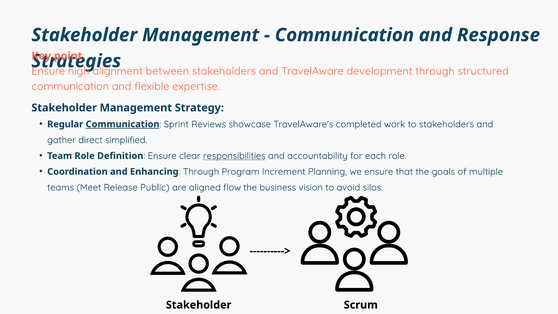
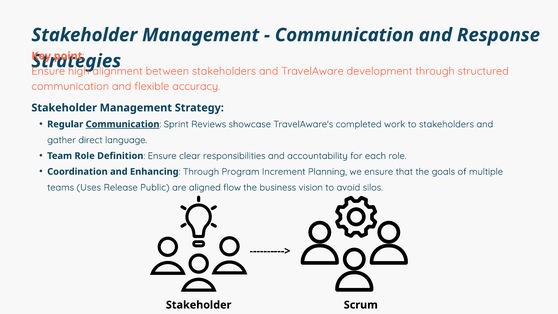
expertise: expertise -> accuracy
simplified: simplified -> language
responsibilities underline: present -> none
Meet: Meet -> Uses
